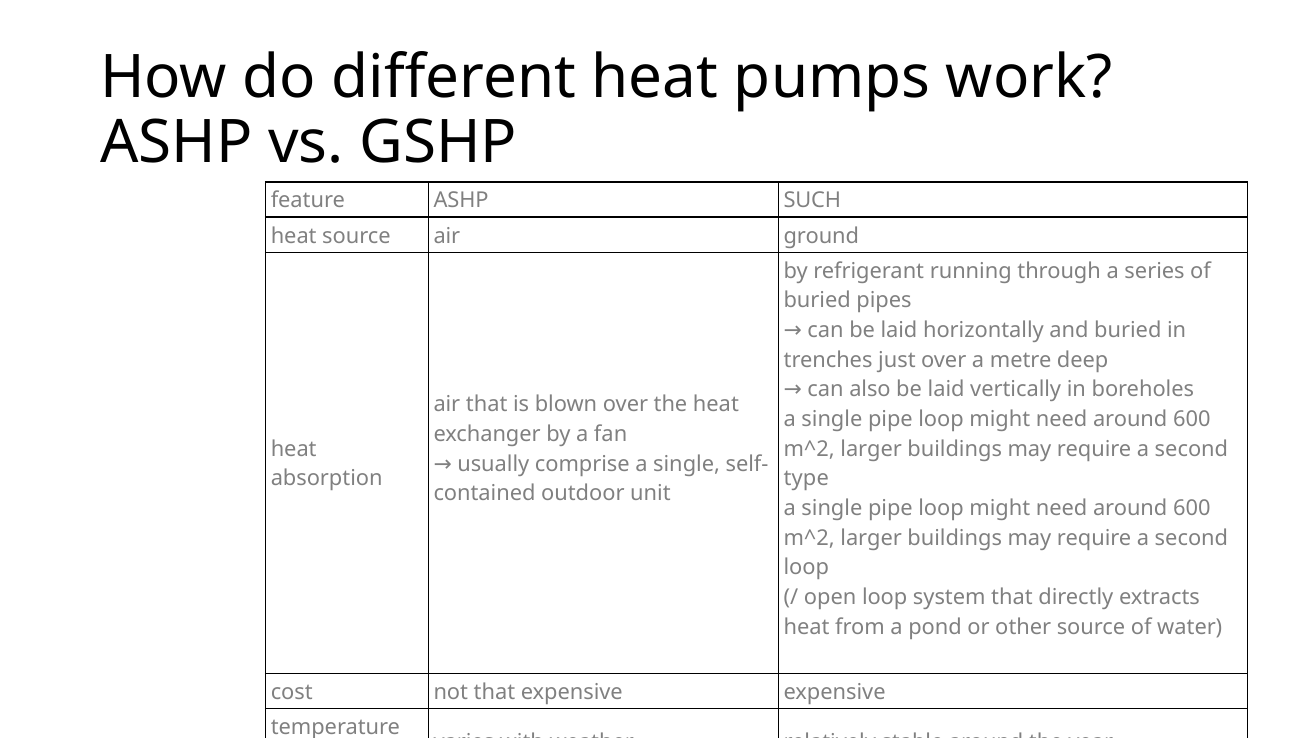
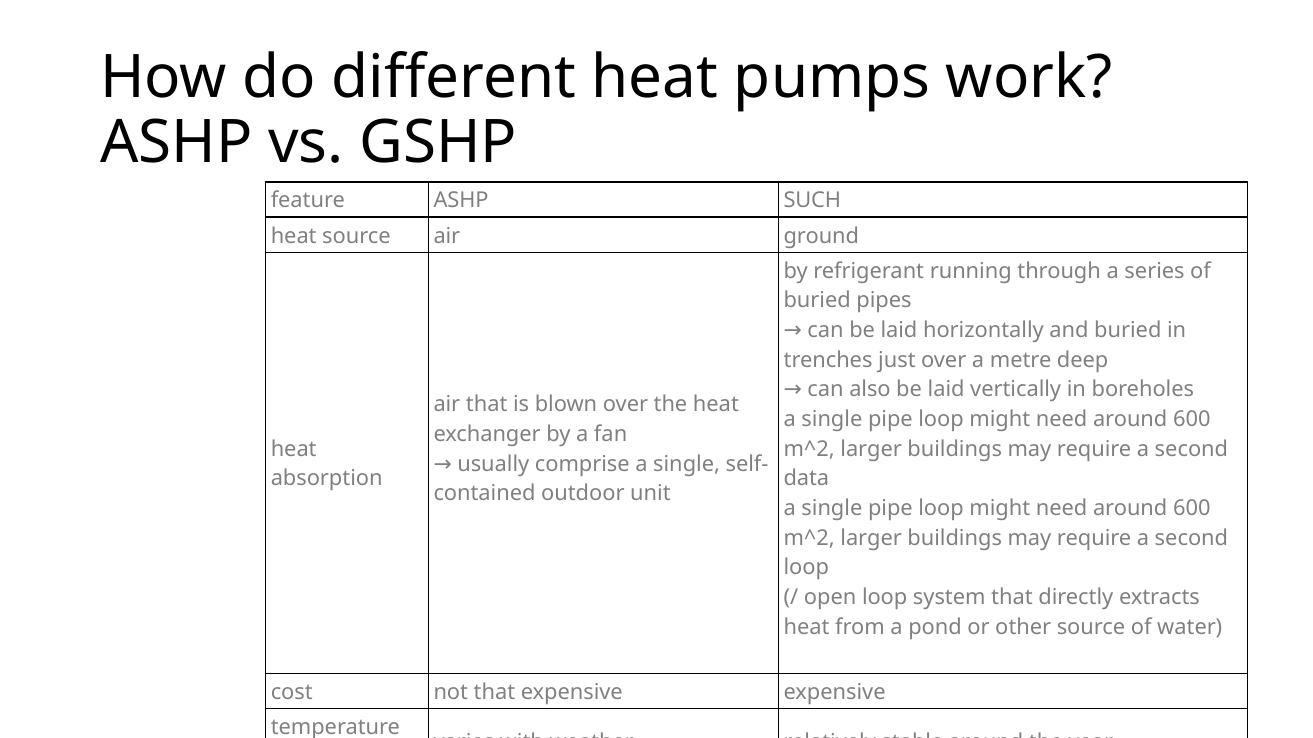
type: type -> data
